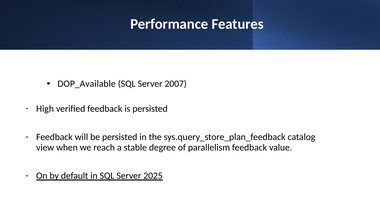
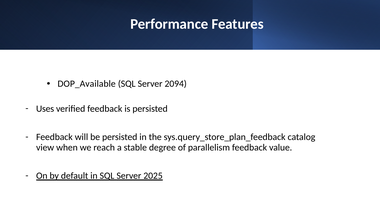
2007: 2007 -> 2094
High: High -> Uses
